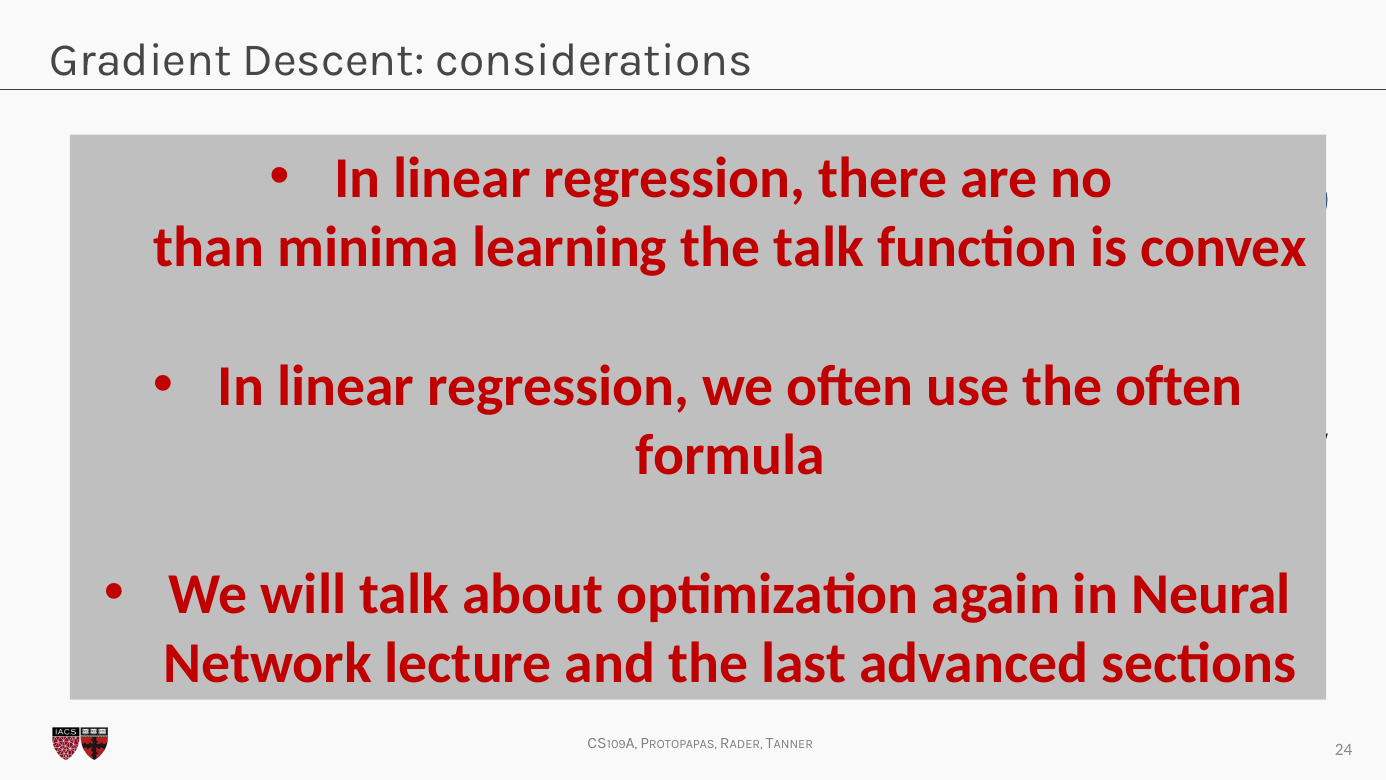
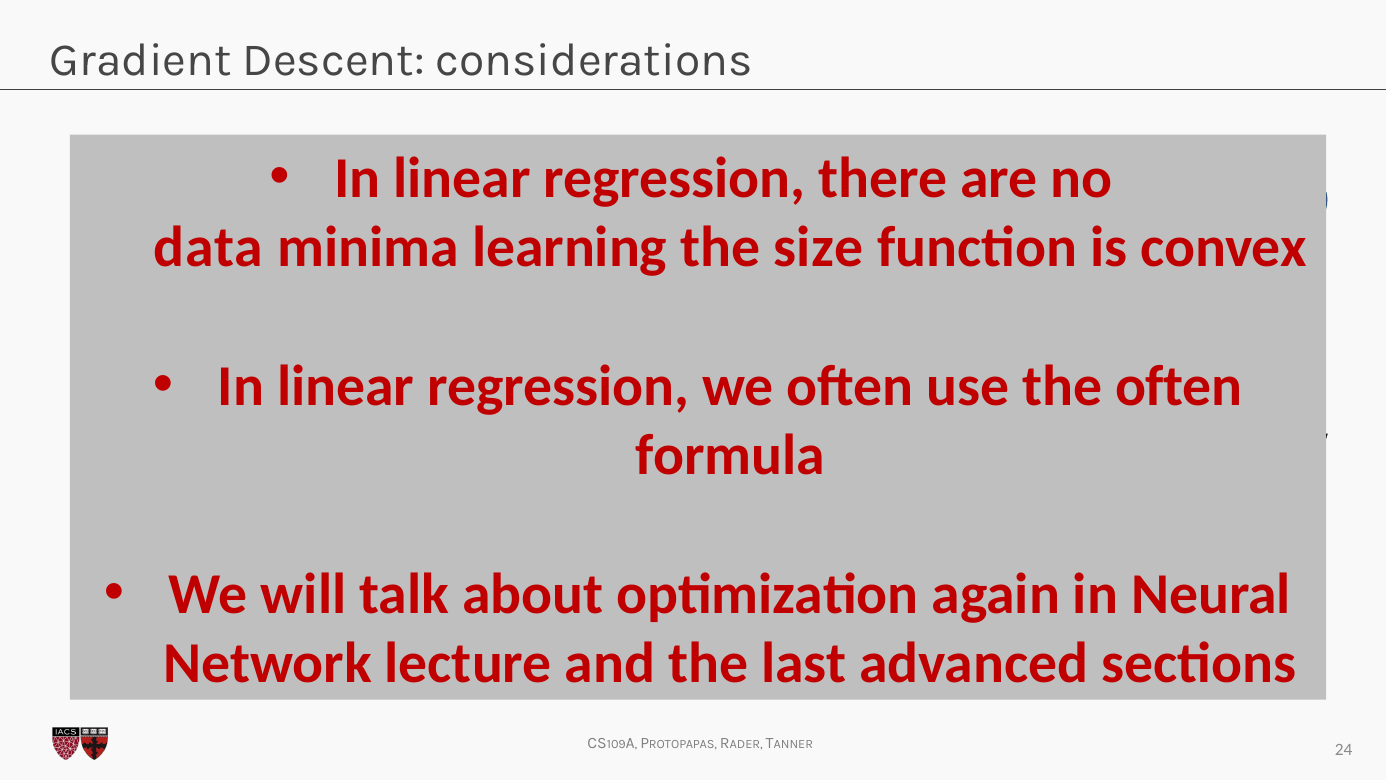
than: than -> data
the talk: talk -> size
